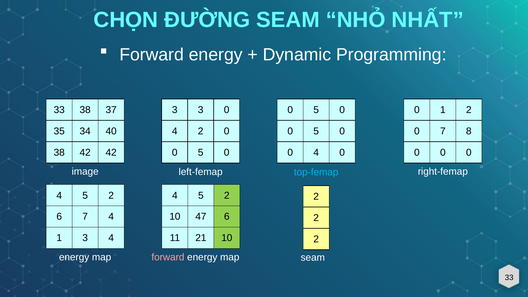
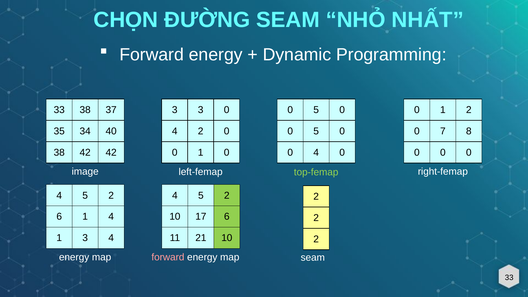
5 at (201, 152): 5 -> 1
top-femap colour: light blue -> light green
6 7: 7 -> 1
47: 47 -> 17
